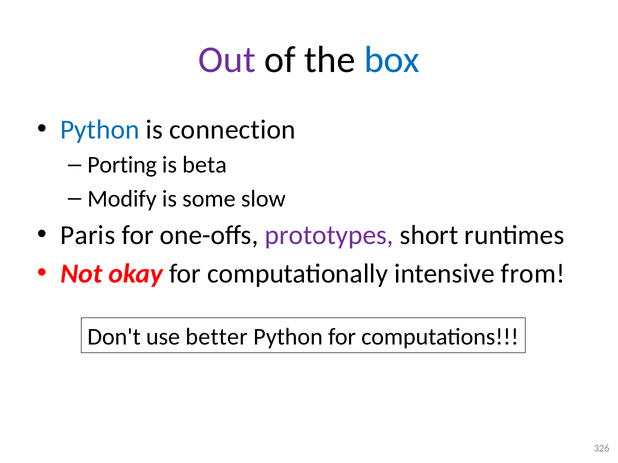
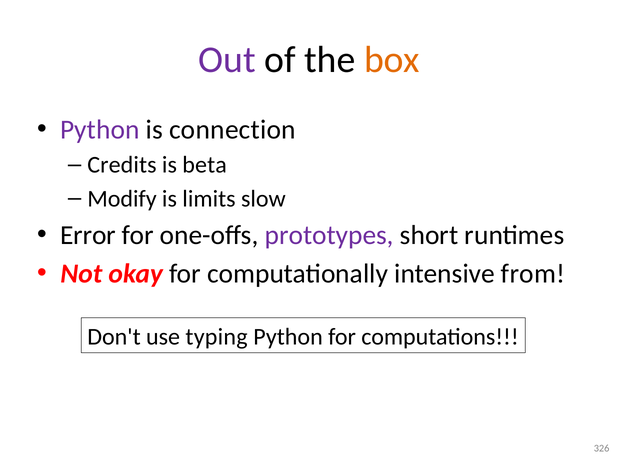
box colour: blue -> orange
Python at (100, 130) colour: blue -> purple
Porting: Porting -> Credits
some: some -> limits
Paris: Paris -> Error
better: better -> typing
